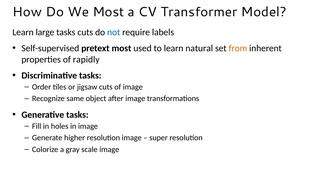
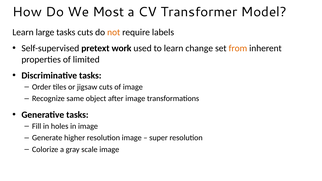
not colour: blue -> orange
pretext most: most -> work
natural: natural -> change
rapidly: rapidly -> limited
